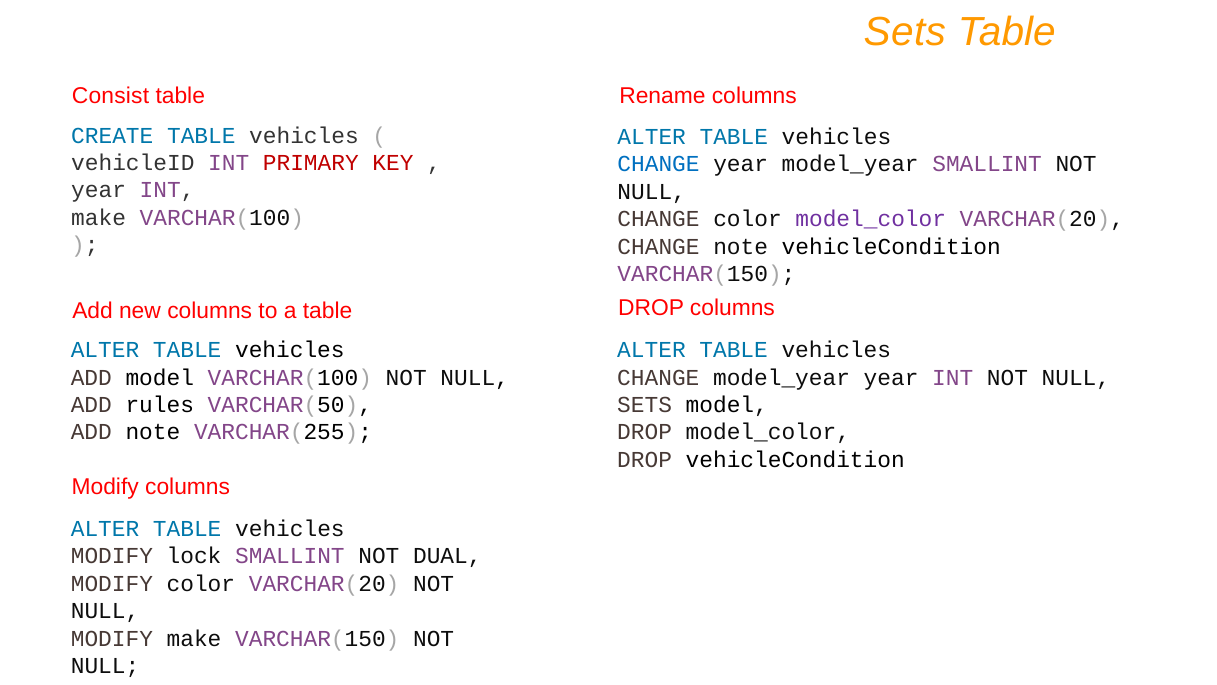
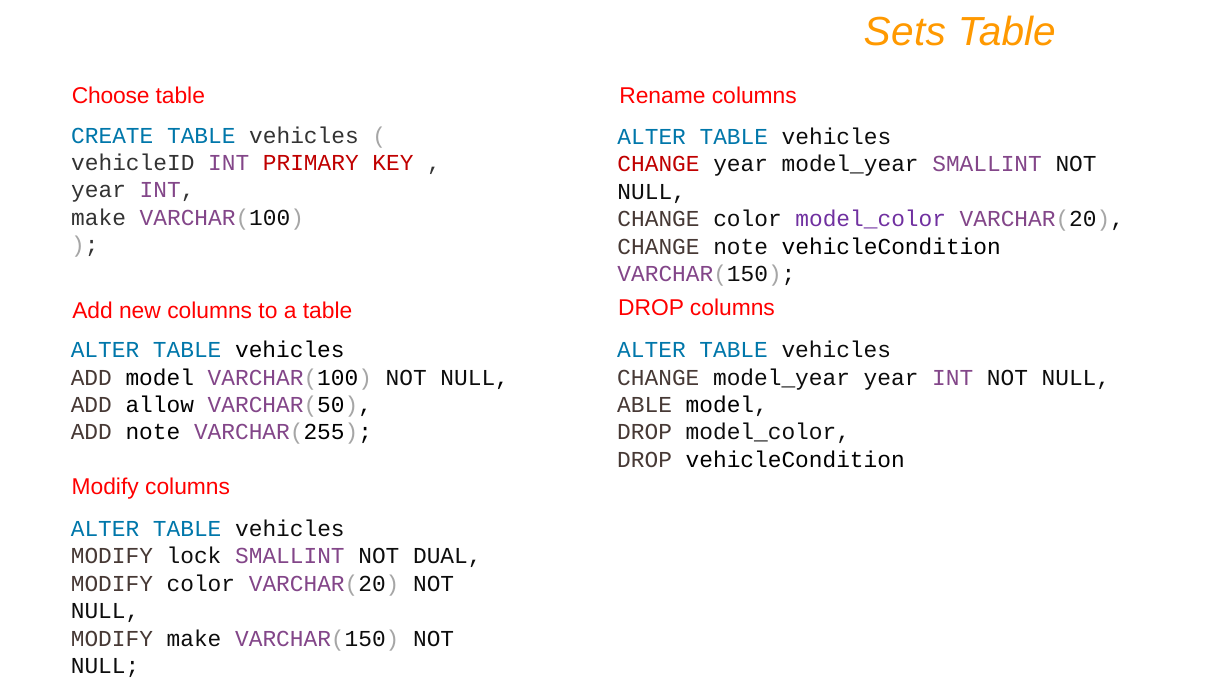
Consist: Consist -> Choose
CHANGE at (659, 164) colour: blue -> red
rules: rules -> allow
SETS at (645, 405): SETS -> ABLE
